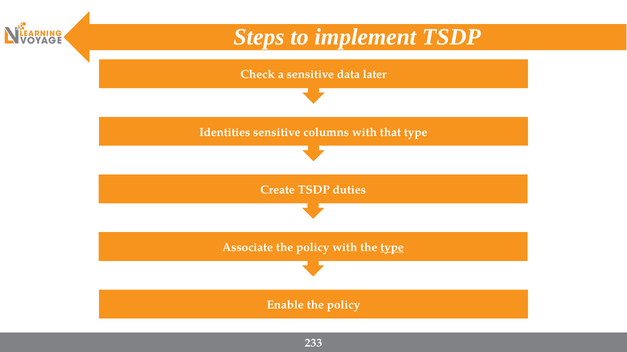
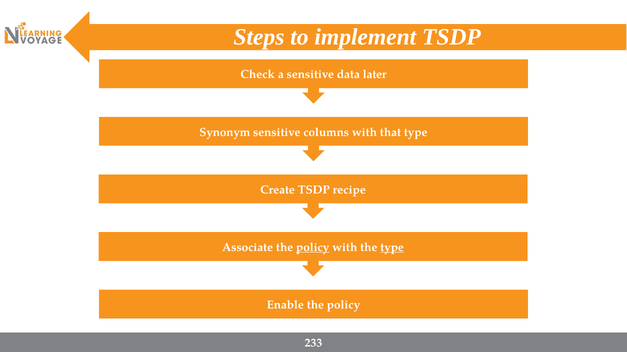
Identities: Identities -> Synonym
duties: duties -> recipe
policy at (313, 248) underline: none -> present
